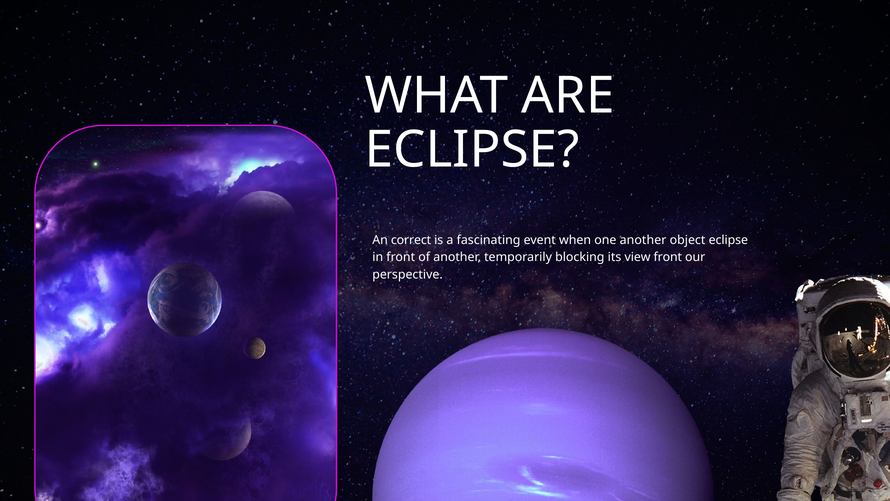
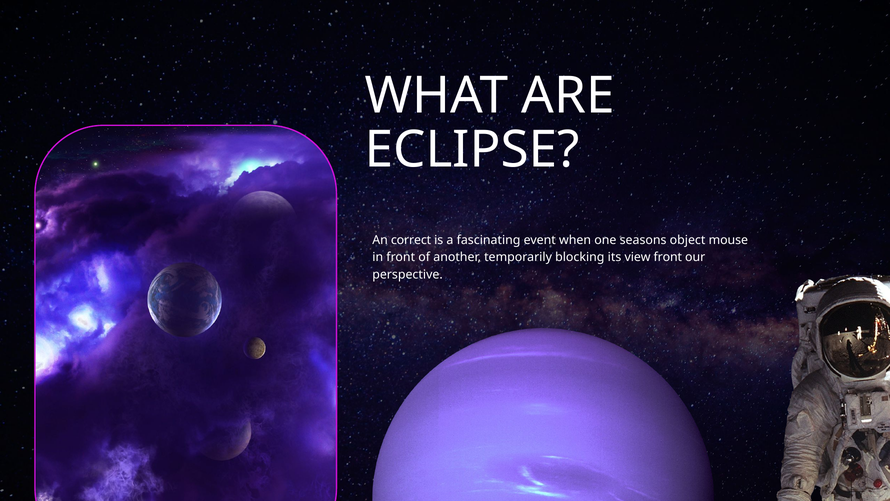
one another: another -> seasons
object eclipse: eclipse -> mouse
